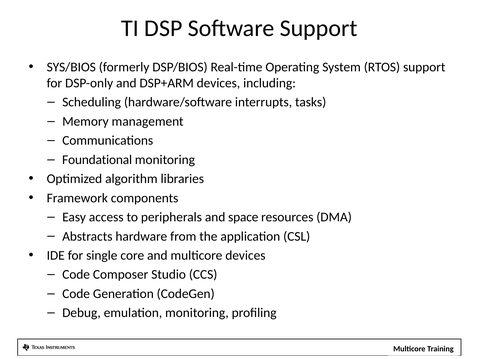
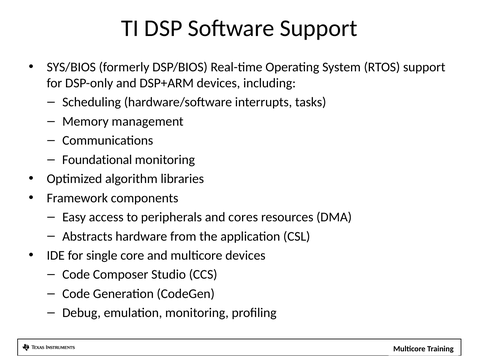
space: space -> cores
